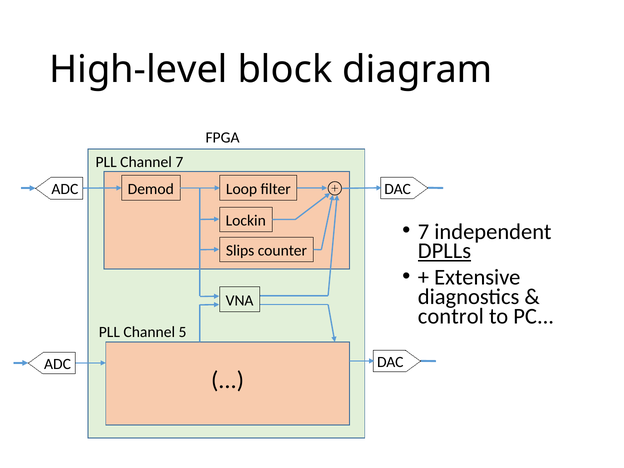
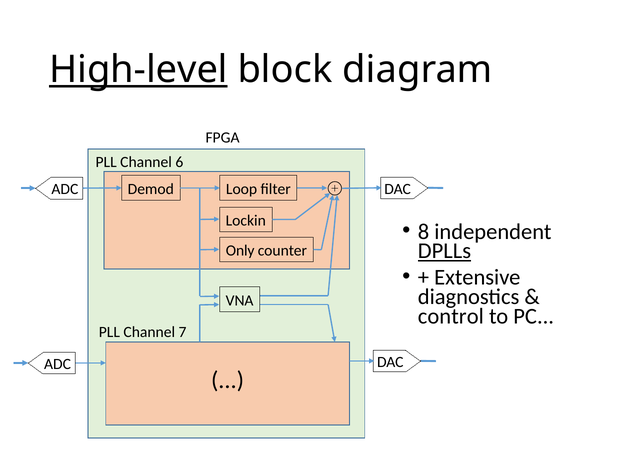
High-level underline: none -> present
Channel 7: 7 -> 6
7 at (424, 232): 7 -> 8
Slips: Slips -> Only
5: 5 -> 7
